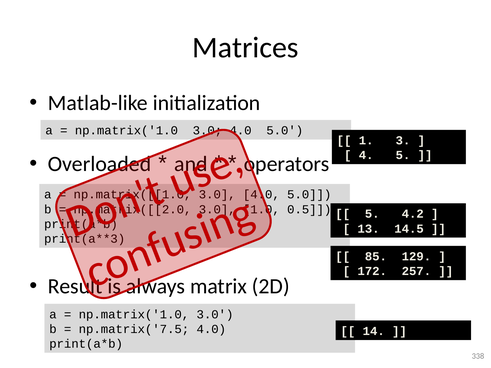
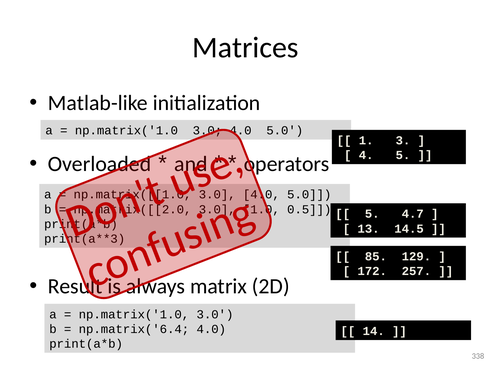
4.2: 4.2 -> 4.7
np.matrix('7.5: np.matrix('7.5 -> np.matrix('6.4
